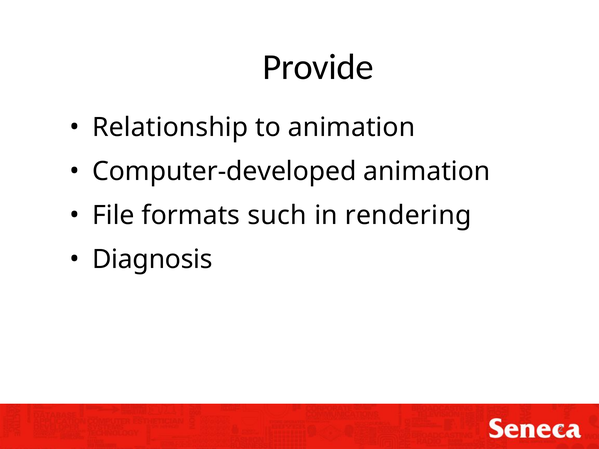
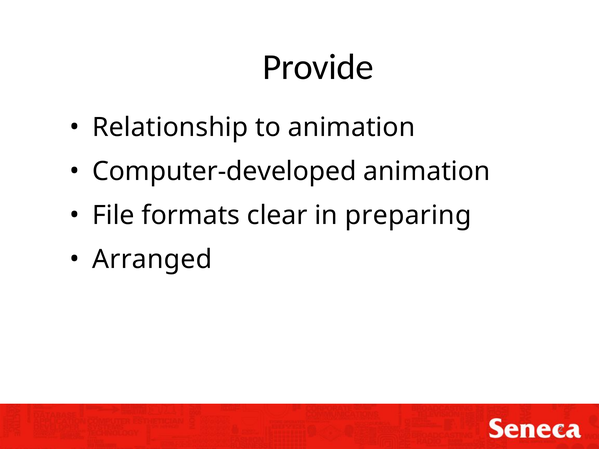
such: such -> clear
rendering: rendering -> preparing
Diagnosis: Diagnosis -> Arranged
